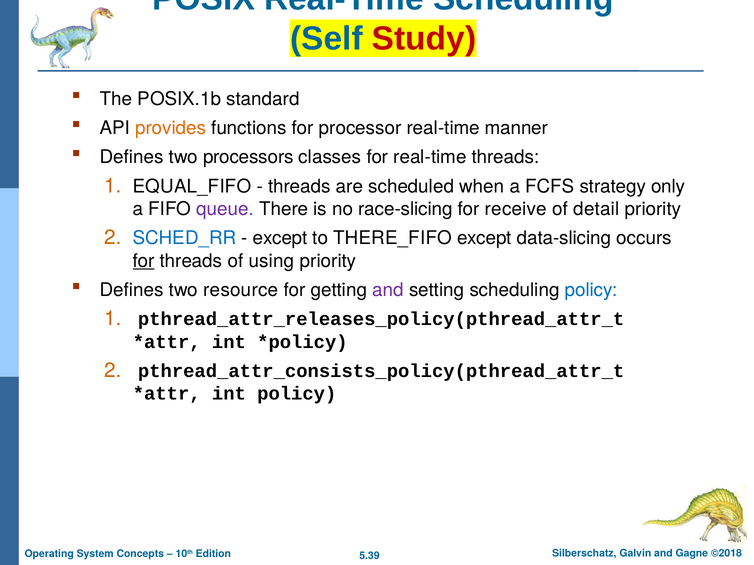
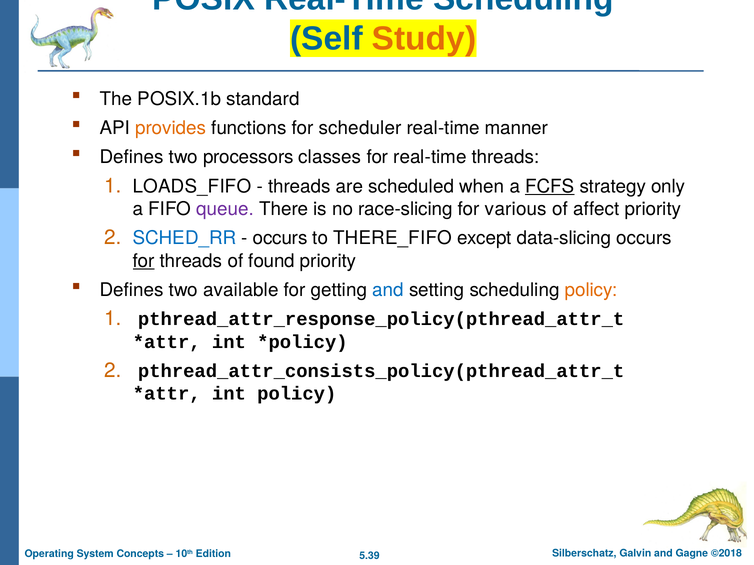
Study colour: red -> orange
processor: processor -> scheduler
EQUAL_FIFO: EQUAL_FIFO -> LOADS_FIFO
FCFS underline: none -> present
receive: receive -> various
detail: detail -> affect
except at (280, 238): except -> occurs
using: using -> found
resource: resource -> available
and at (388, 290) colour: purple -> blue
policy at (591, 290) colour: blue -> orange
pthread_attr_releases_policy(pthread_attr_t: pthread_attr_releases_policy(pthread_attr_t -> pthread_attr_response_policy(pthread_attr_t
